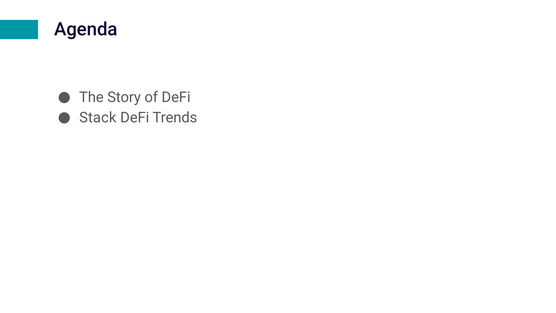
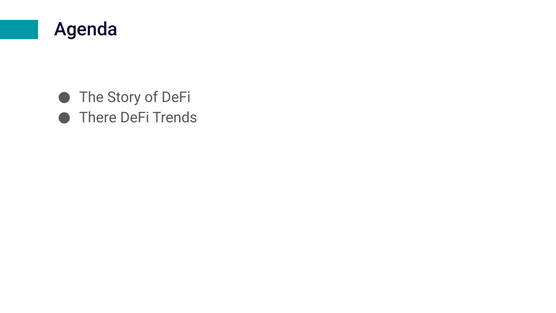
Stack: Stack -> There
